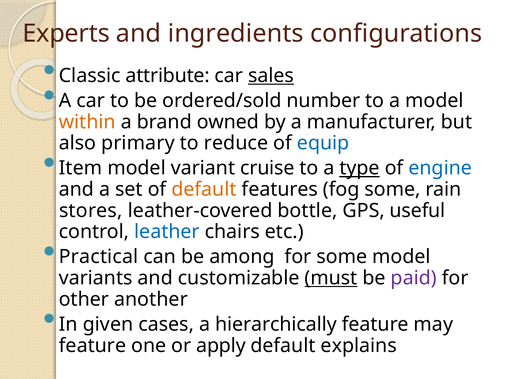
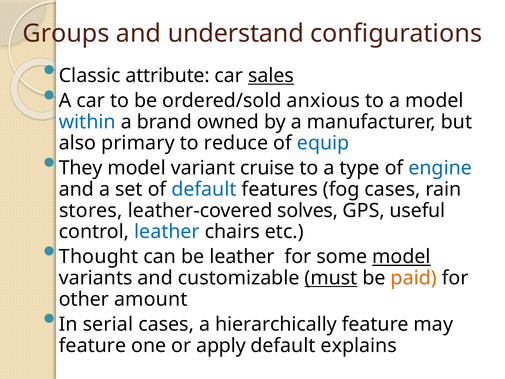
Experts: Experts -> Groups
ingredients: ingredients -> understand
number: number -> anxious
within colour: orange -> blue
Item: Item -> They
type underline: present -> none
default at (204, 189) colour: orange -> blue
fog some: some -> cases
bottle: bottle -> solves
Practical: Practical -> Thought
be among: among -> leather
model at (401, 257) underline: none -> present
paid colour: purple -> orange
another: another -> amount
given: given -> serial
